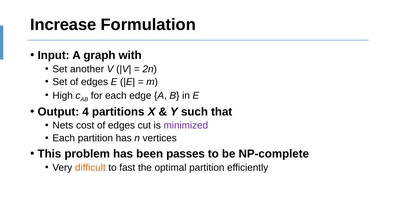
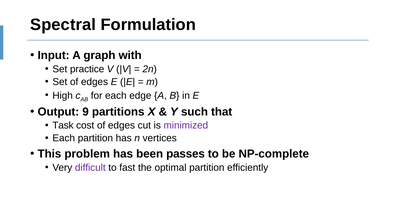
Increase: Increase -> Spectral
another: another -> practice
4: 4 -> 9
Nets: Nets -> Task
difficult colour: orange -> purple
